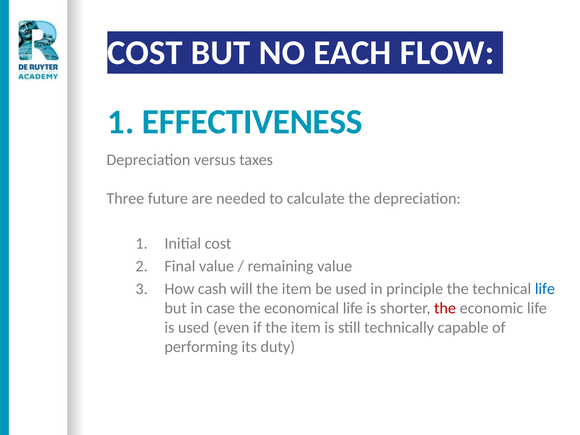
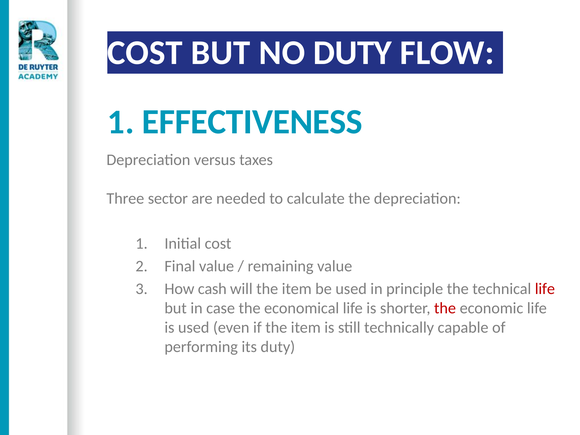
NO EACH: EACH -> DUTY
future: future -> sector
life at (545, 289) colour: blue -> red
